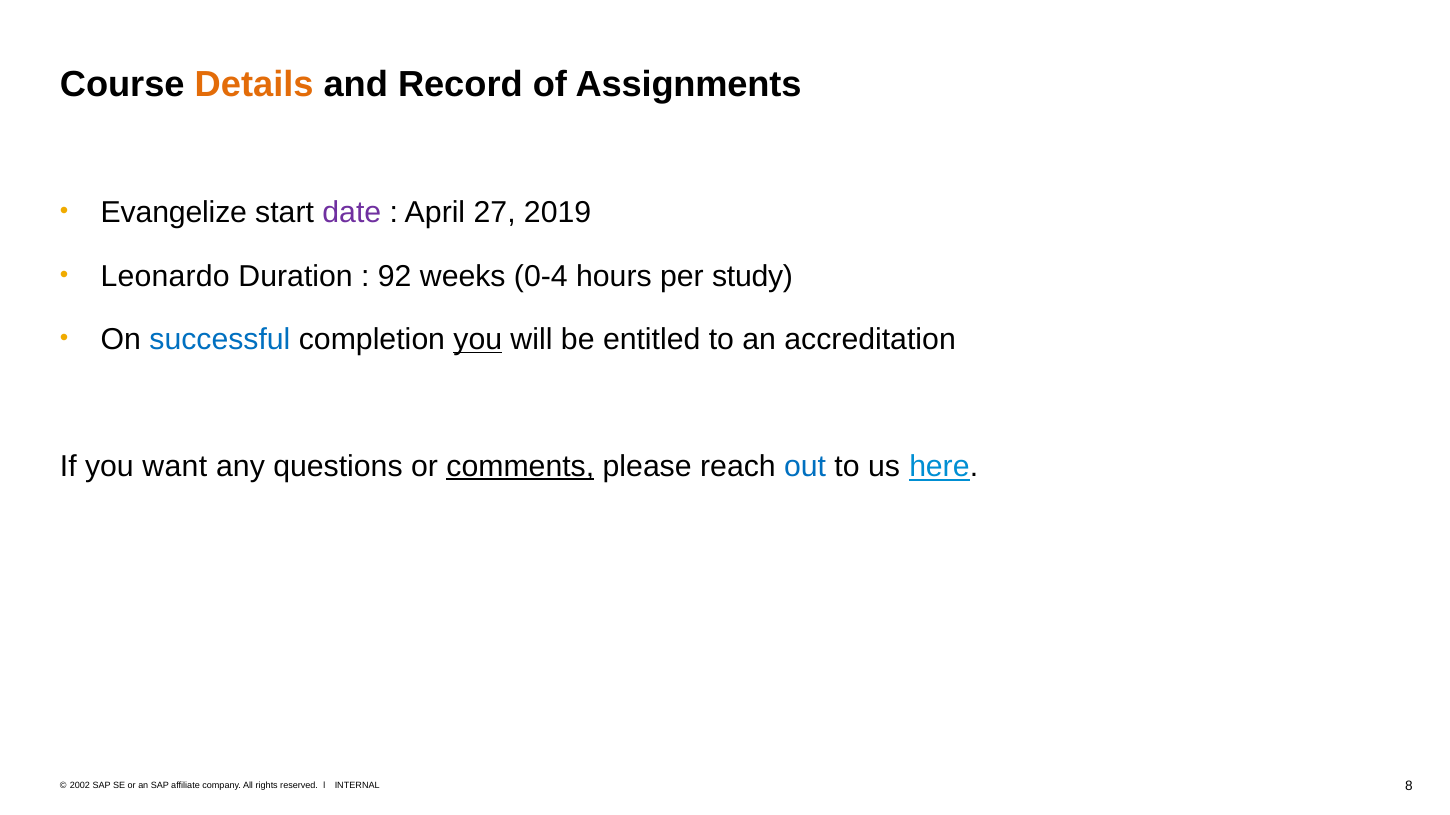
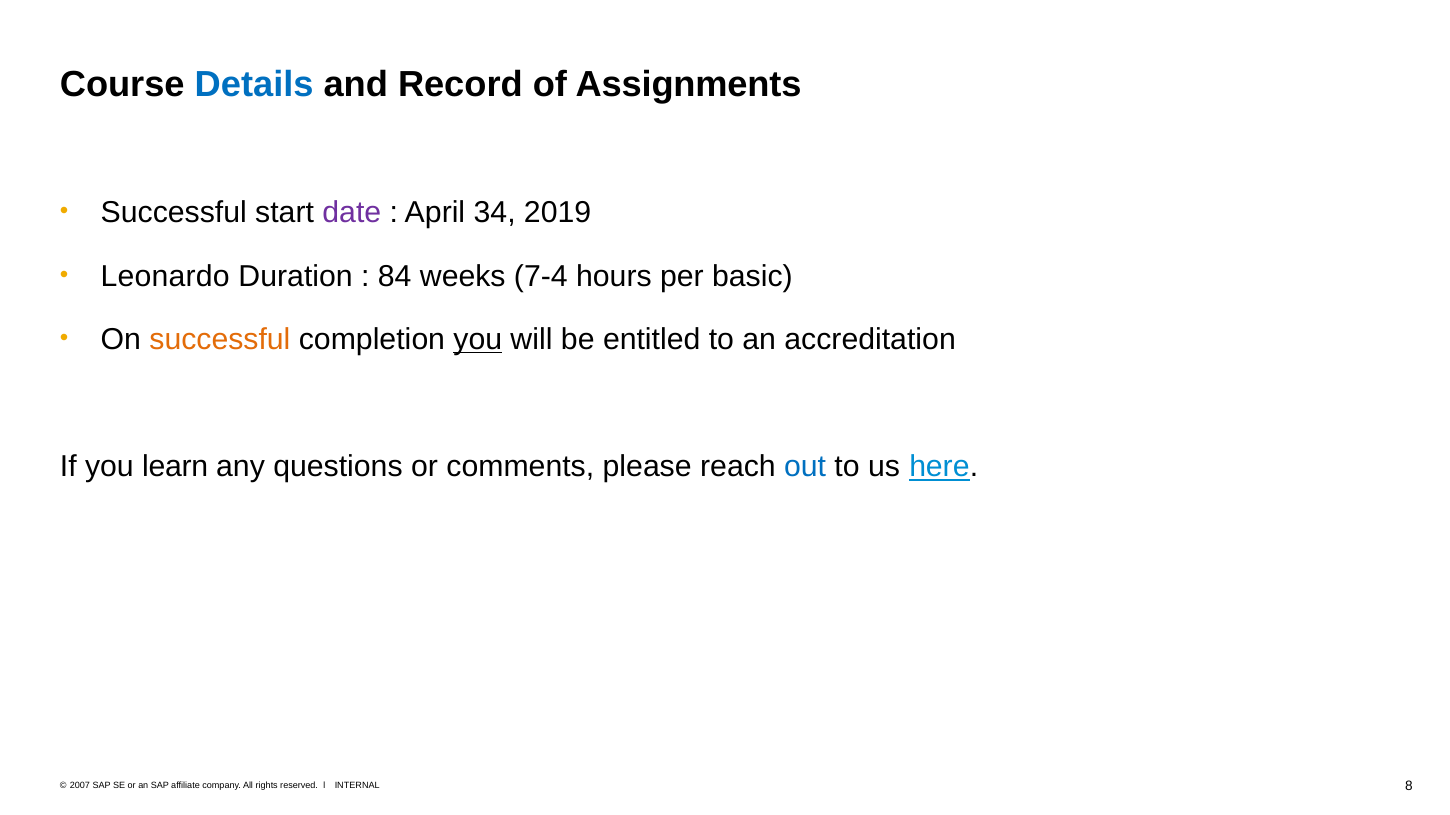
Details colour: orange -> blue
Evangelize at (174, 213): Evangelize -> Successful
27: 27 -> 34
92: 92 -> 84
0-4: 0-4 -> 7-4
study: study -> basic
successful at (220, 340) colour: blue -> orange
want: want -> learn
comments underline: present -> none
2002: 2002 -> 2007
